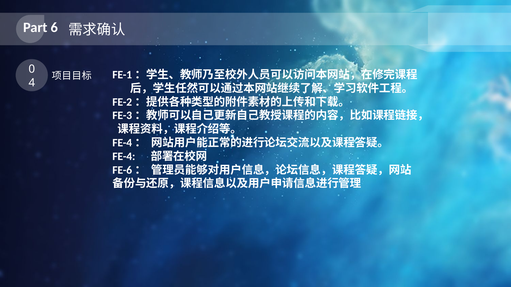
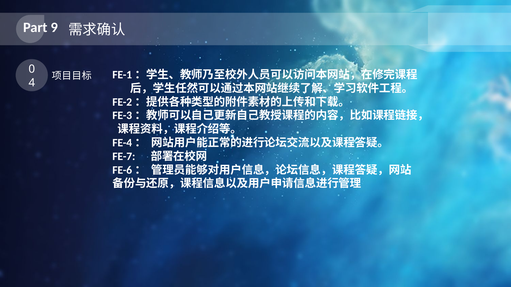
6: 6 -> 9
FE-4: FE-4 -> FE-7
